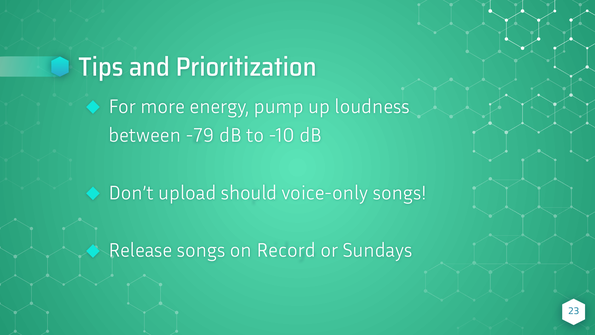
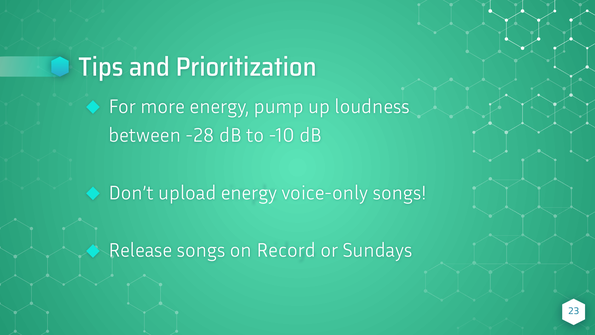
-79: -79 -> -28
upload should: should -> energy
